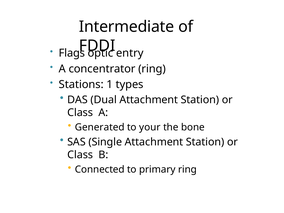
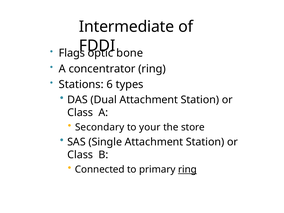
entry: entry -> bone
1: 1 -> 6
Generated: Generated -> Secondary
bone: bone -> store
ring at (187, 169) underline: none -> present
